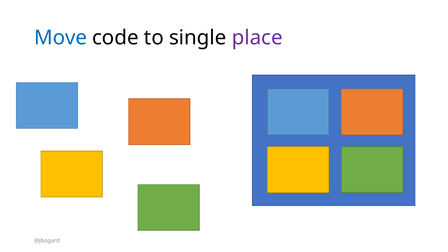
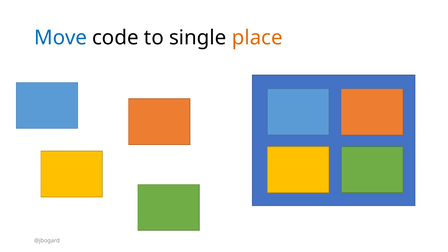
place colour: purple -> orange
